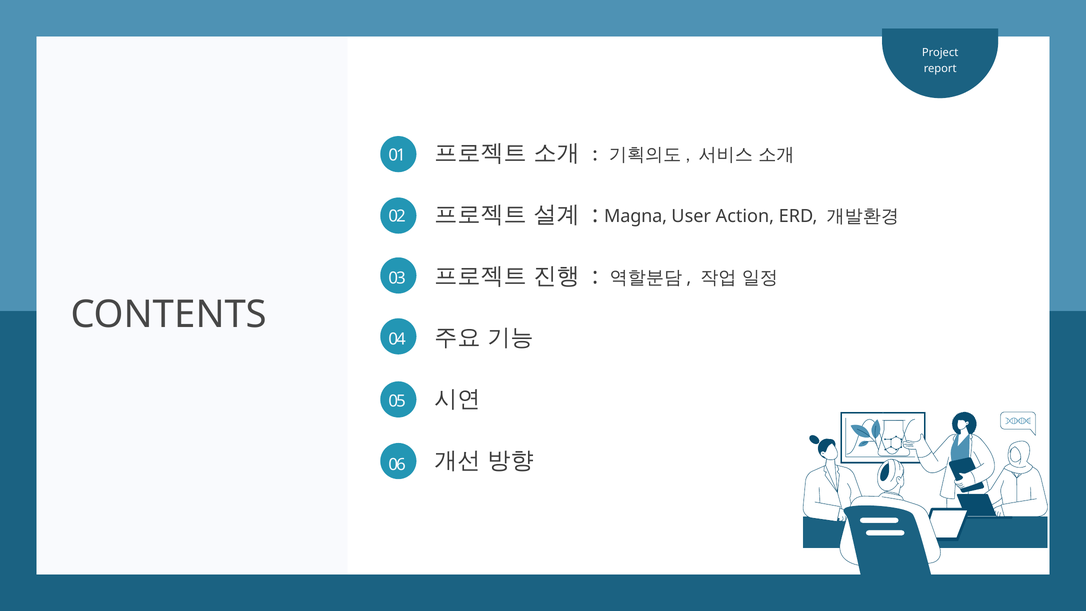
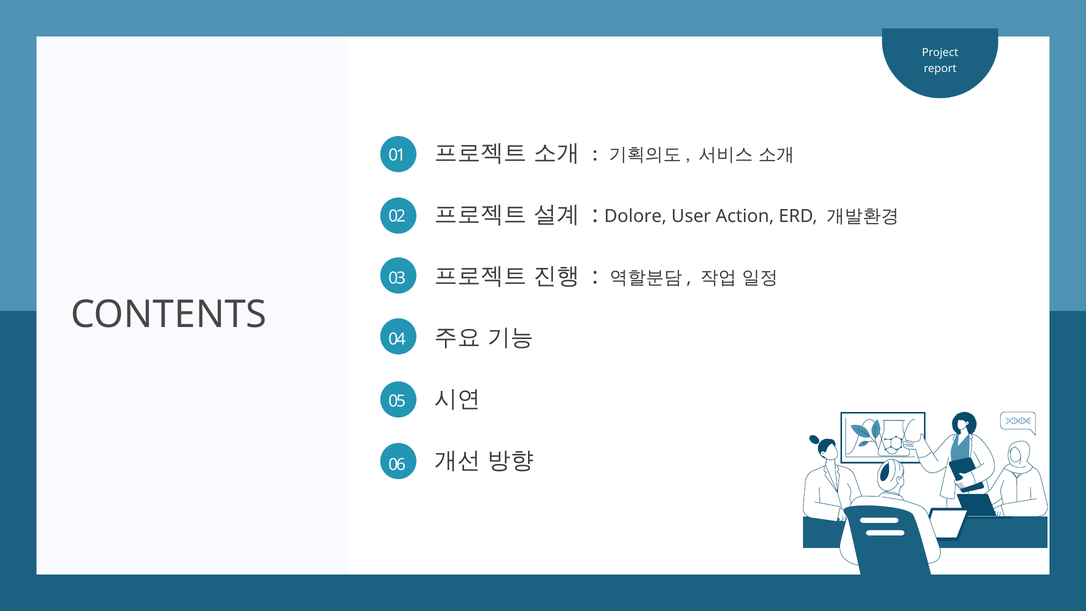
Magna: Magna -> Dolore
